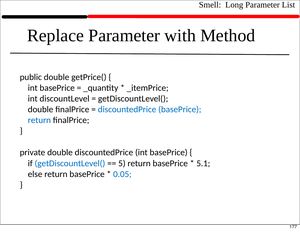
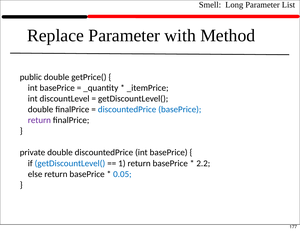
return at (39, 120) colour: blue -> purple
5: 5 -> 1
5.1: 5.1 -> 2.2
